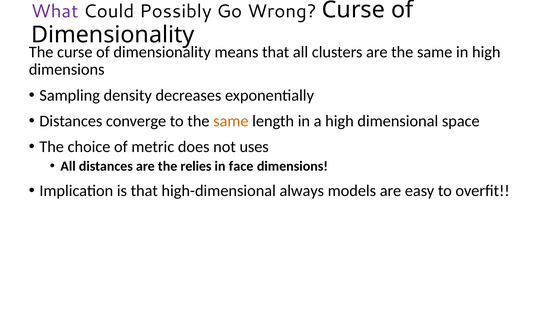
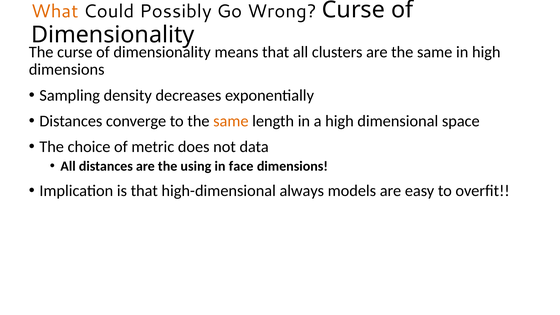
What colour: purple -> orange
uses: uses -> data
relies: relies -> using
